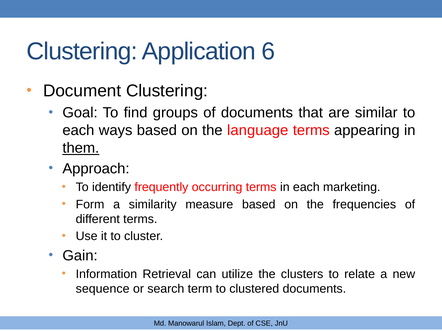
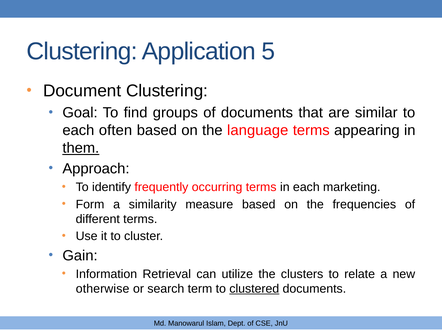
6: 6 -> 5
ways: ways -> often
sequence: sequence -> otherwise
clustered underline: none -> present
